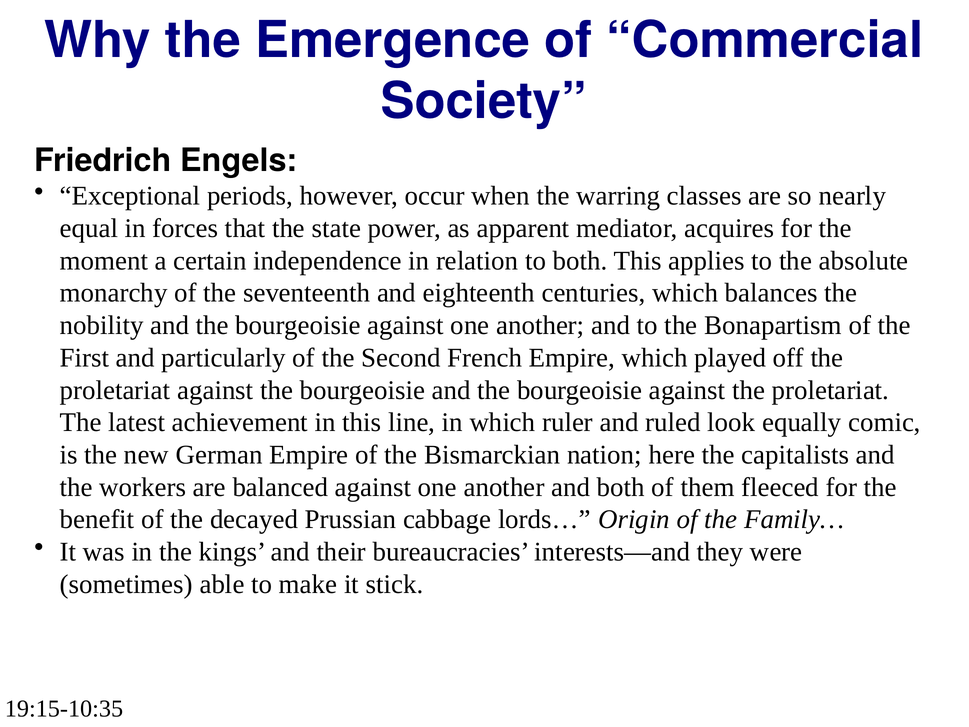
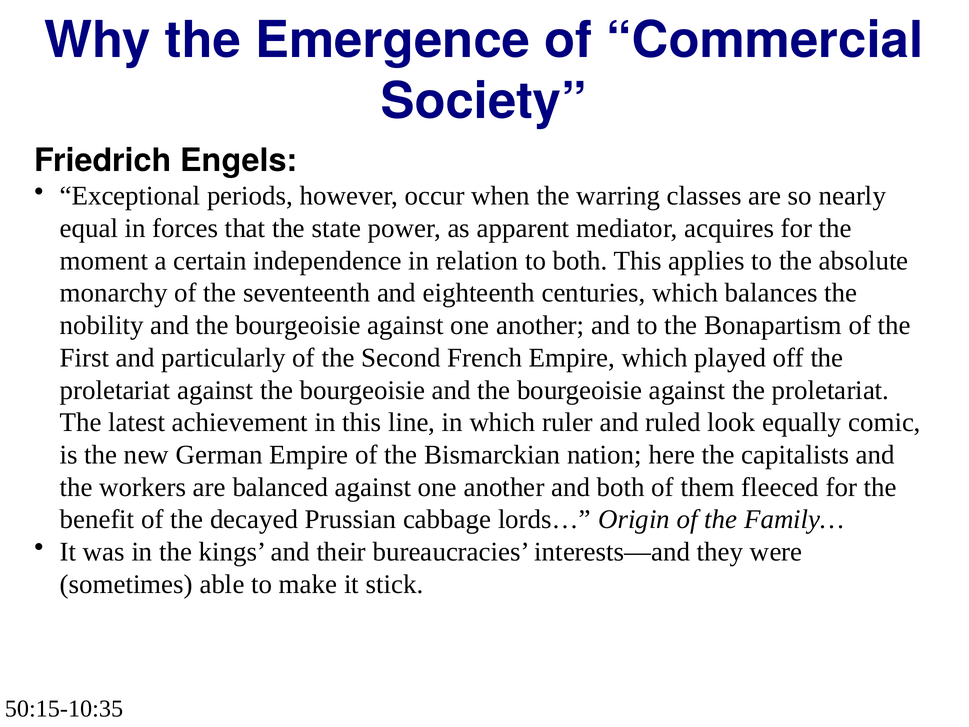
19:15-10:35: 19:15-10:35 -> 50:15-10:35
